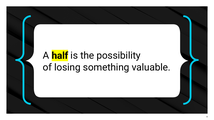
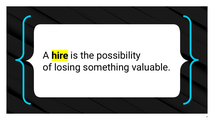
half: half -> hire
